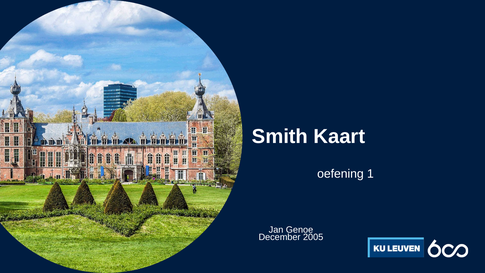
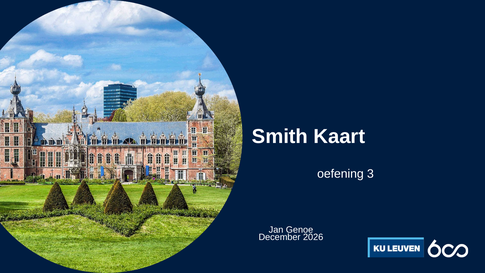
1: 1 -> 3
2005: 2005 -> 2026
